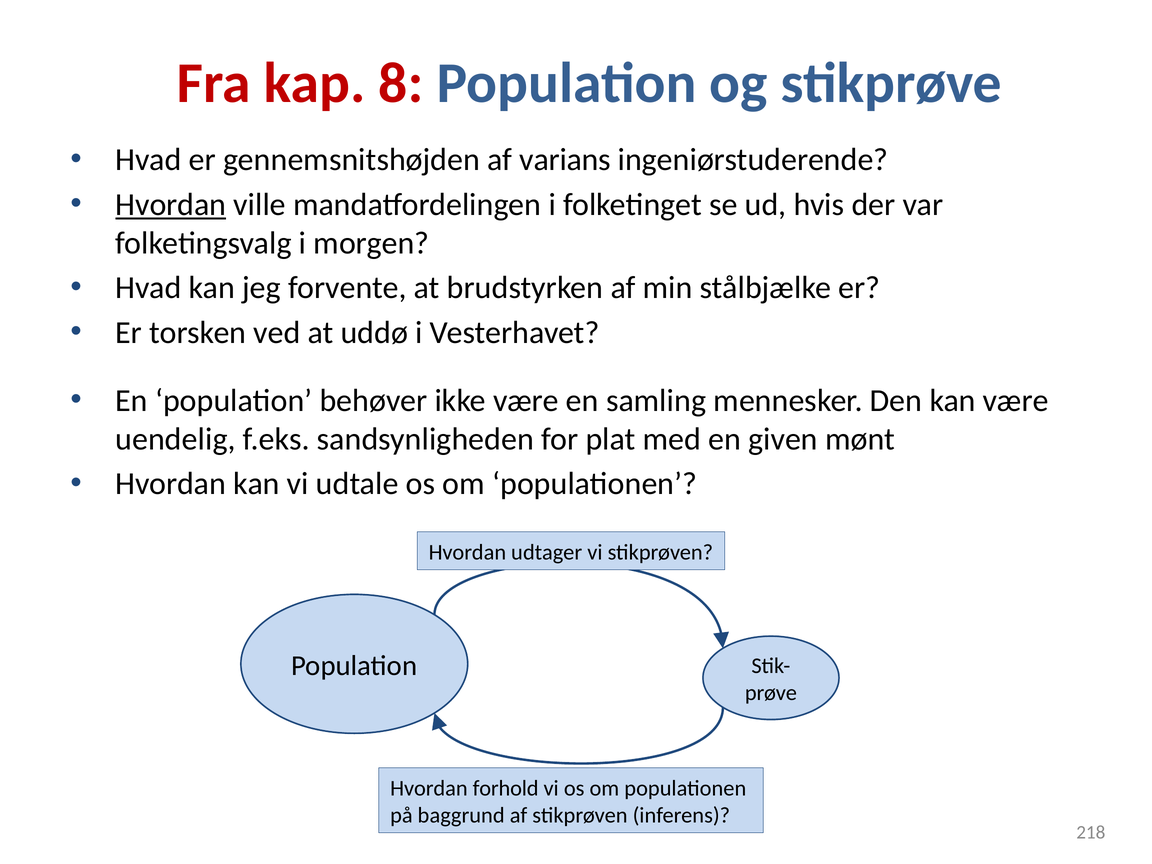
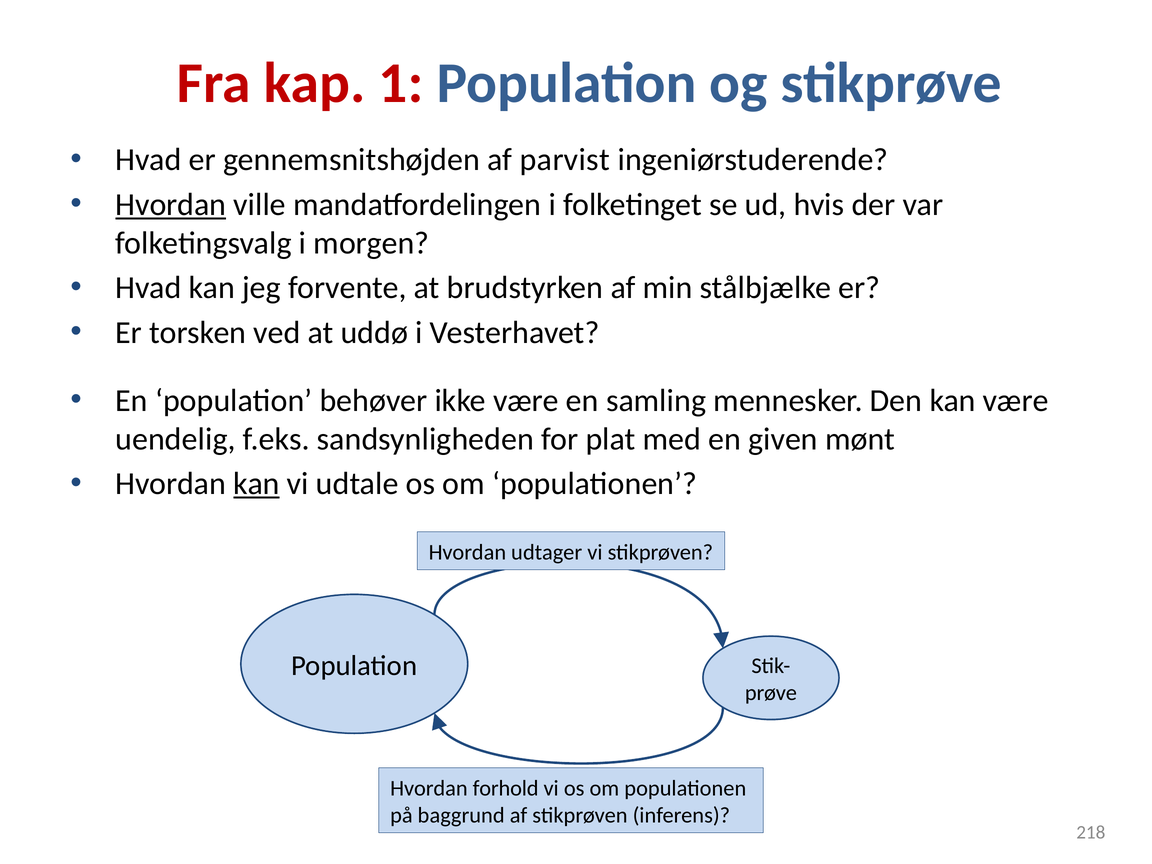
8: 8 -> 1
varians: varians -> parvist
kan at (257, 484) underline: none -> present
